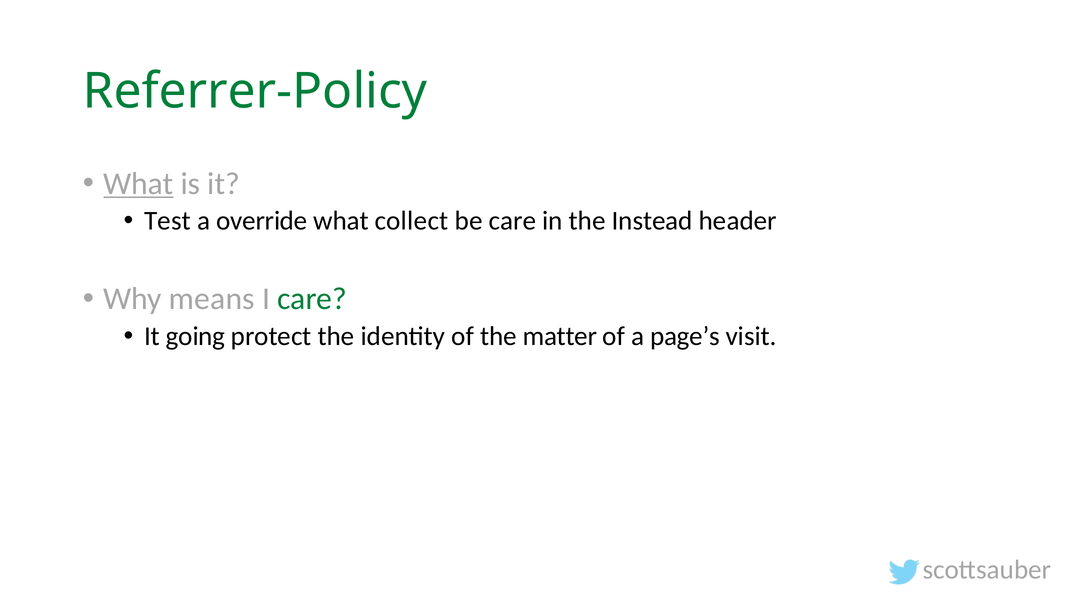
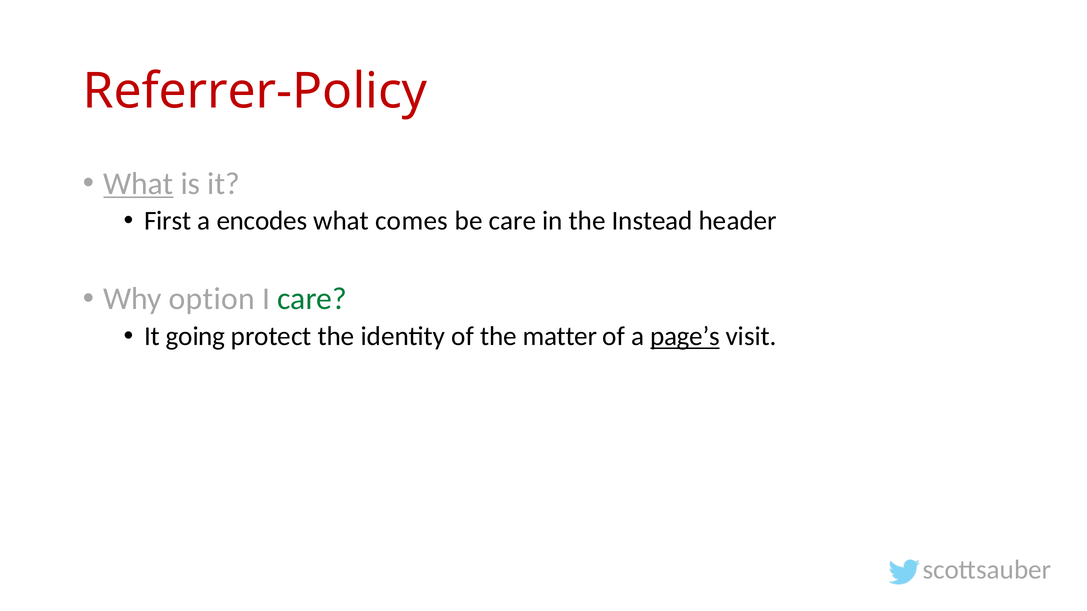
Referrer-Policy colour: green -> red
Test: Test -> First
override: override -> encodes
collect: collect -> comes
means: means -> option
page’s underline: none -> present
